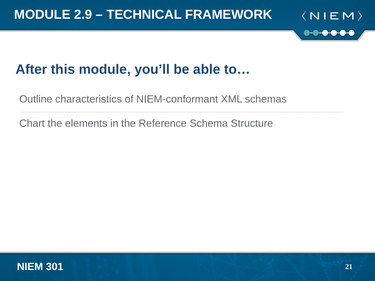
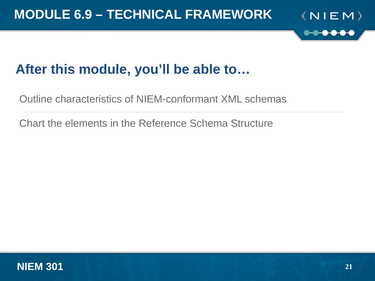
2.9: 2.9 -> 6.9
